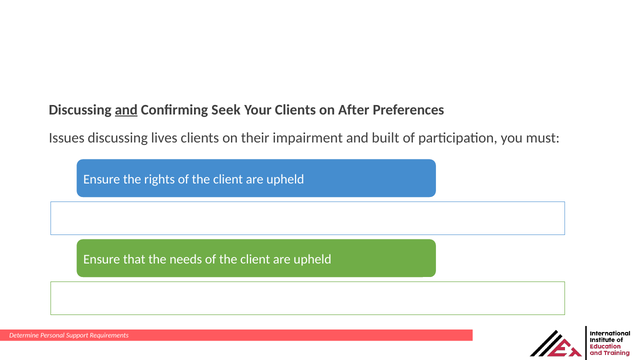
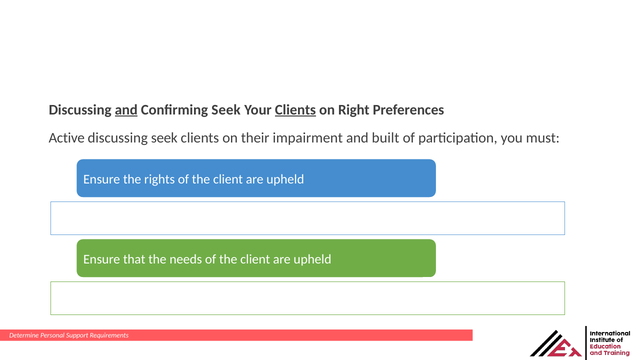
Clients at (295, 110) underline: none -> present
After: After -> Right
Issues: Issues -> Active
discussing lives: lives -> seek
